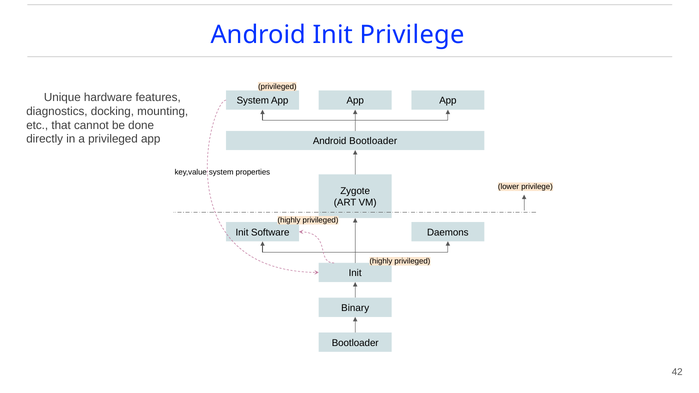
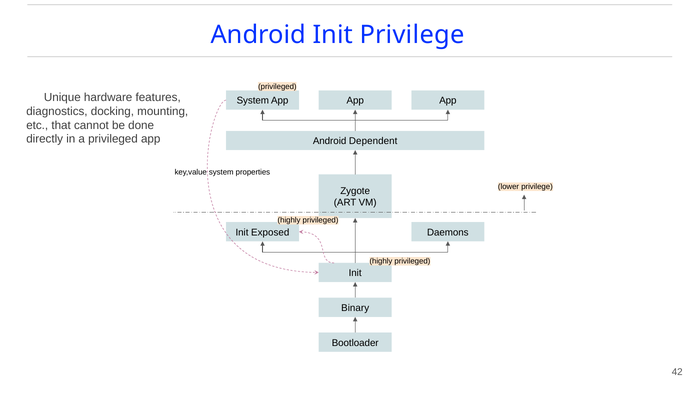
Android Bootloader: Bootloader -> Dependent
Software: Software -> Exposed
